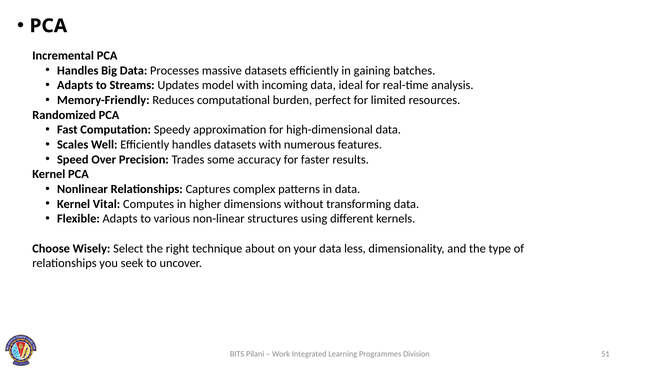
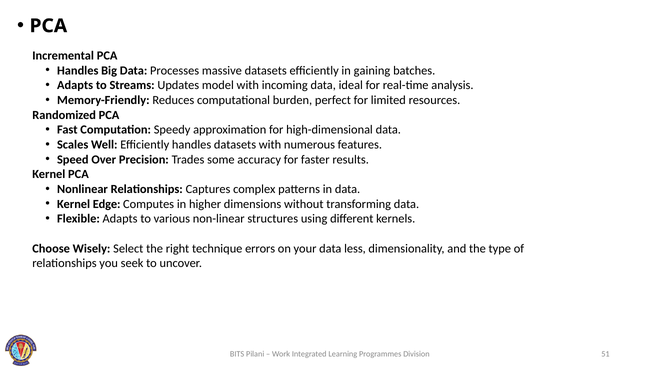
Vital: Vital -> Edge
about: about -> errors
